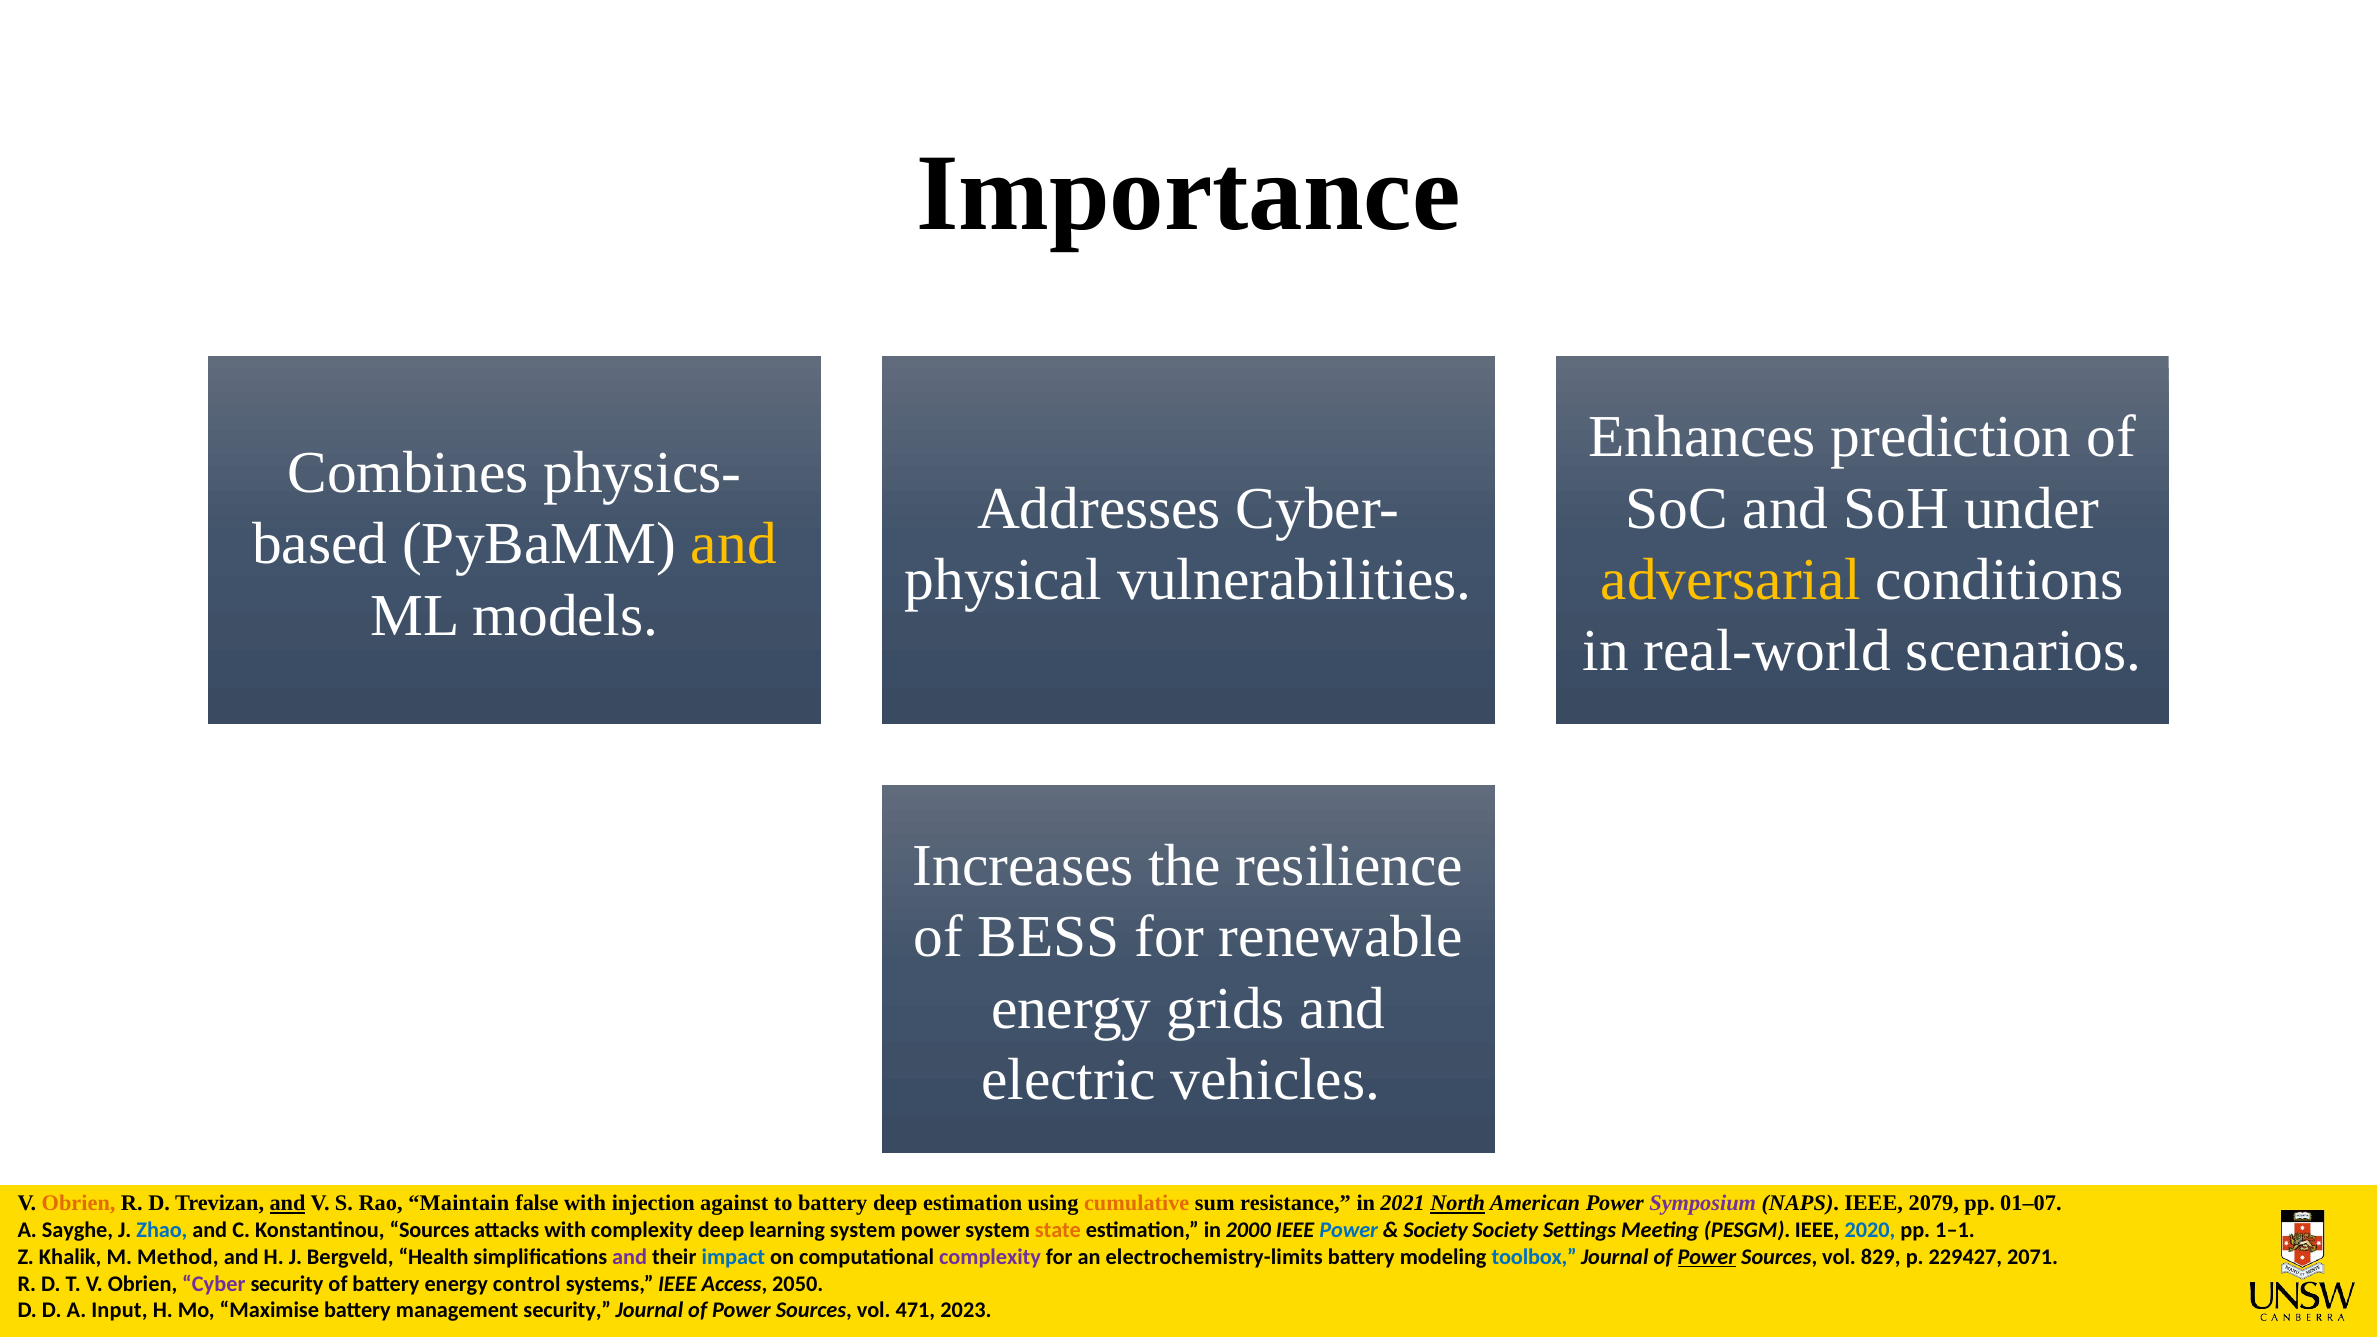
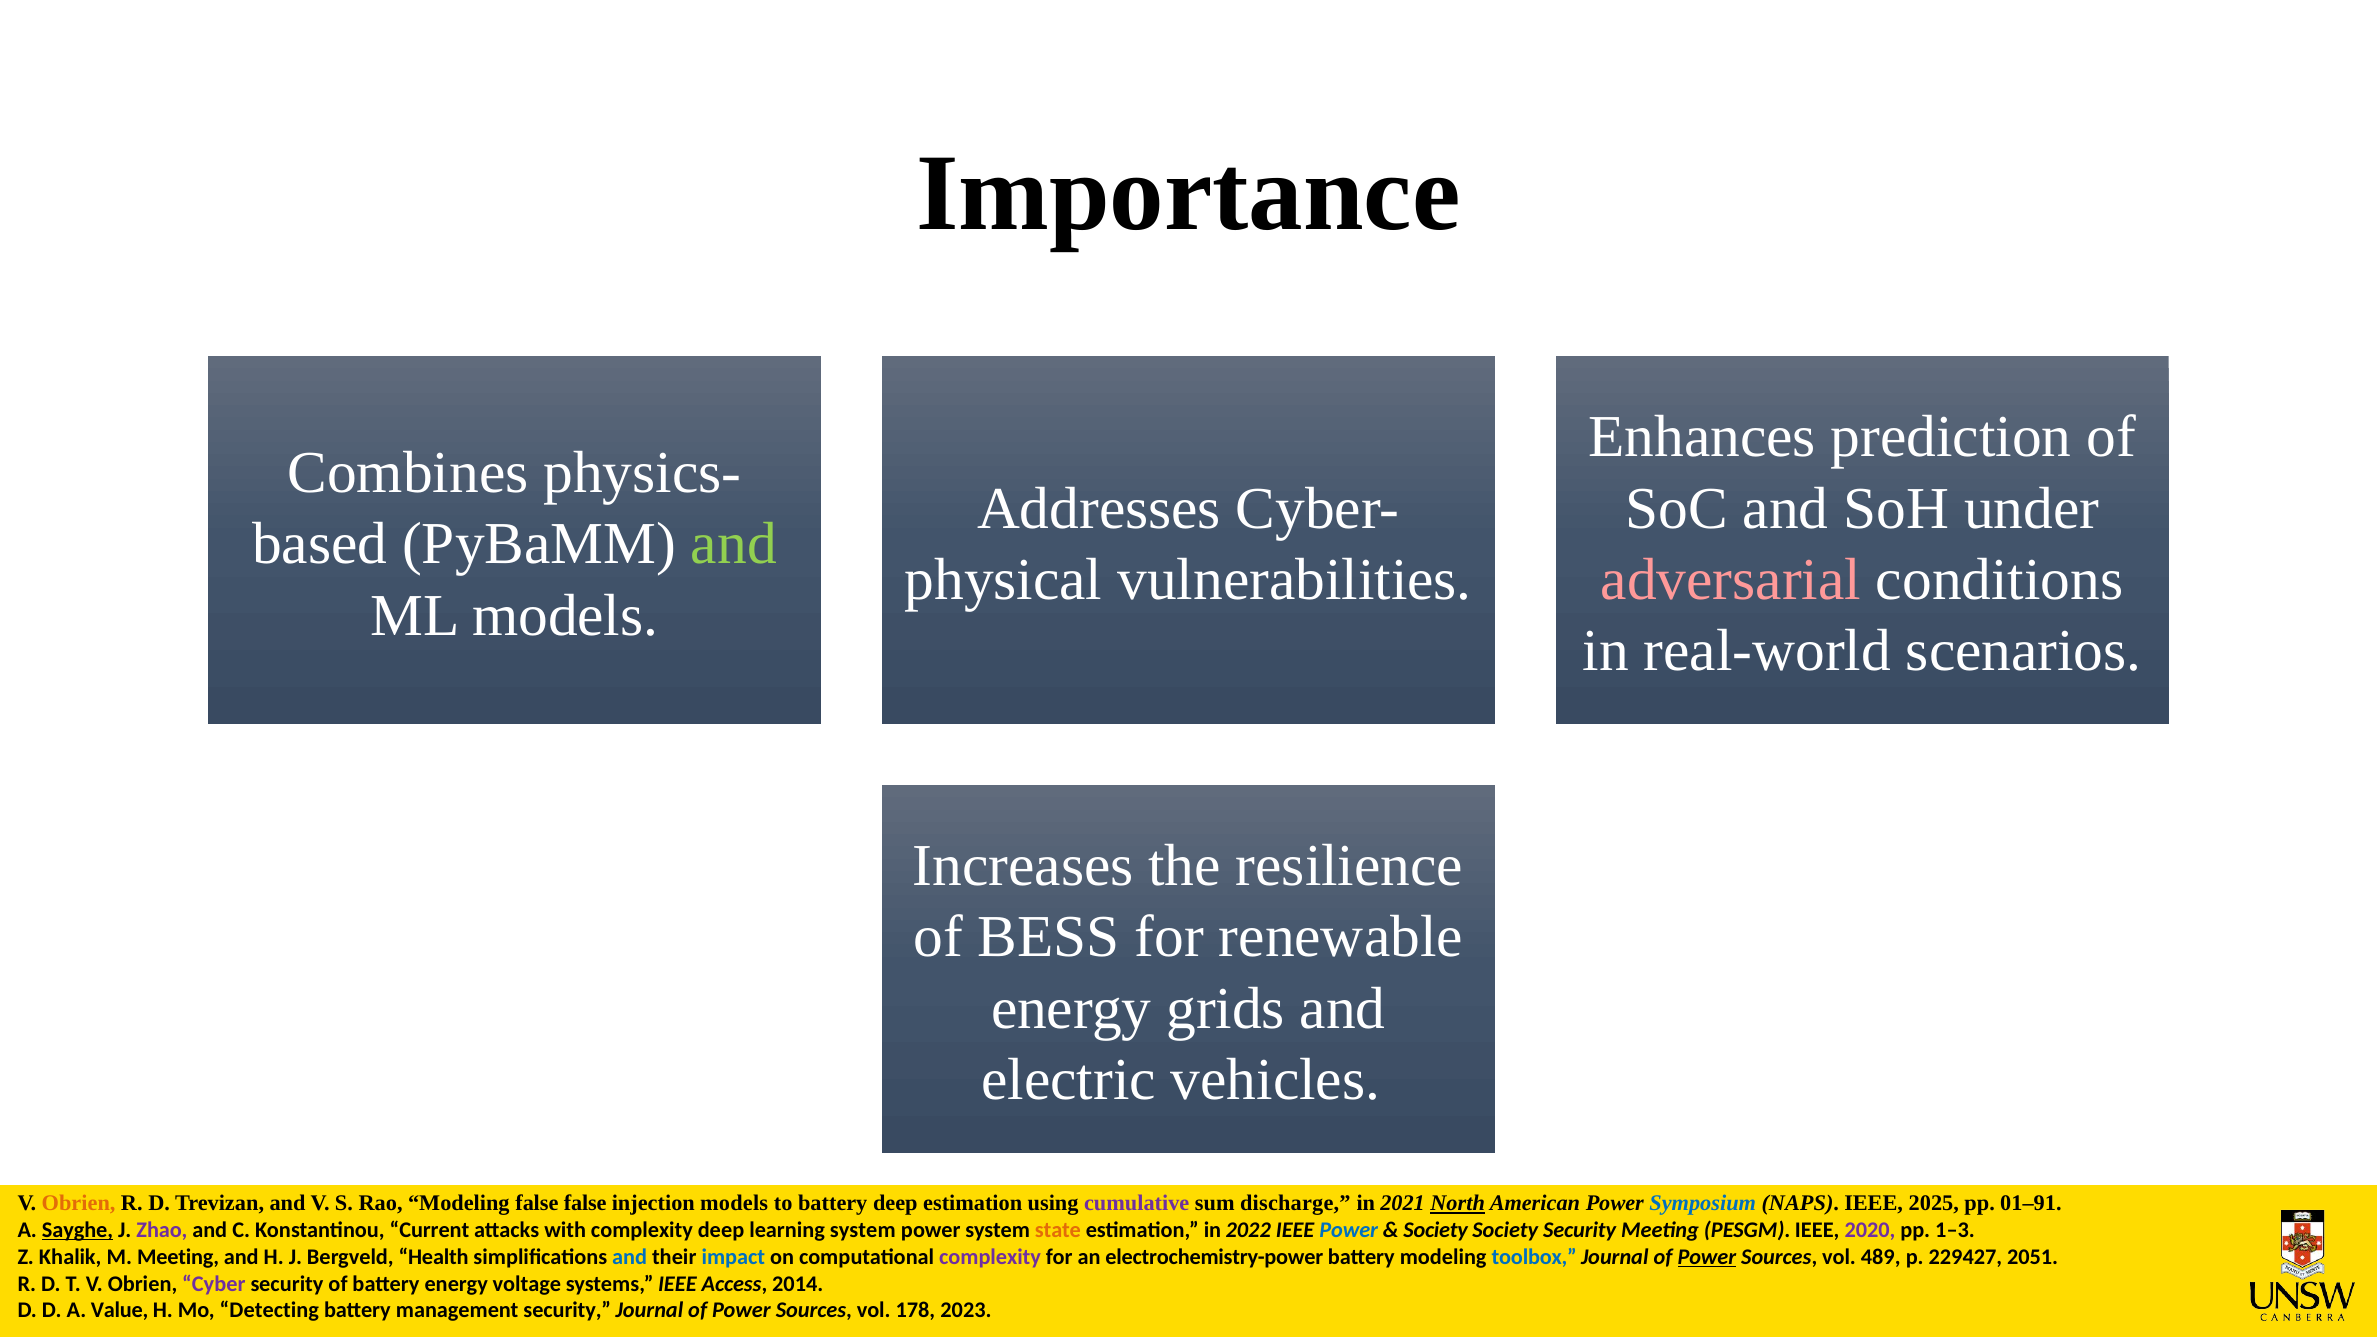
and at (734, 544) colour: yellow -> light green
adversarial colour: yellow -> pink
and at (288, 1203) underline: present -> none
Rao Maintain: Maintain -> Modeling
false with: with -> false
injection against: against -> models
cumulative colour: orange -> purple
resistance: resistance -> discharge
Symposium colour: purple -> blue
2079: 2079 -> 2025
01–07: 01–07 -> 01–91
Sayghe underline: none -> present
Zhao colour: blue -> purple
Konstantinou Sources: Sources -> Current
2000: 2000 -> 2022
Society Settings: Settings -> Security
2020 colour: blue -> purple
1–1: 1–1 -> 1–3
M Method: Method -> Meeting
and at (630, 1257) colour: purple -> blue
electrochemistry-limits: electrochemistry-limits -> electrochemistry-power
829: 829 -> 489
2071: 2071 -> 2051
control: control -> voltage
2050: 2050 -> 2014
Input: Input -> Value
Maximise: Maximise -> Detecting
471: 471 -> 178
